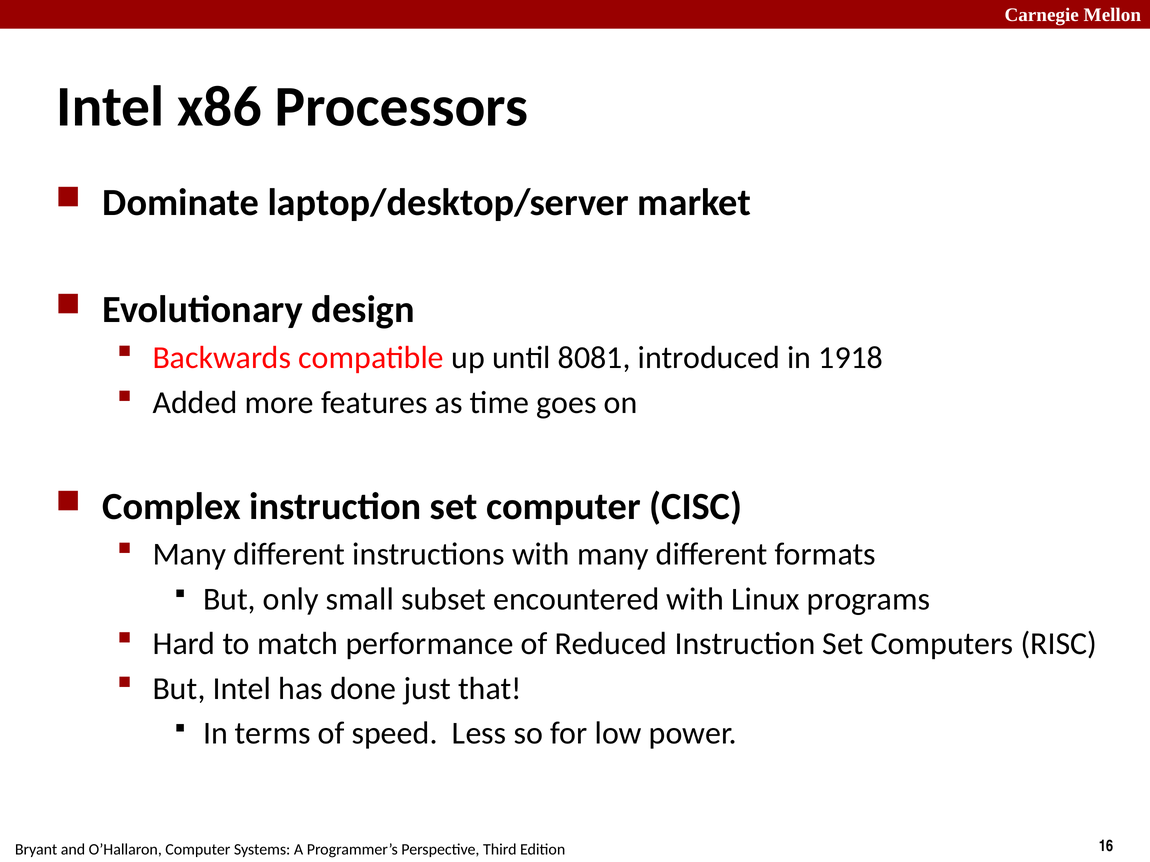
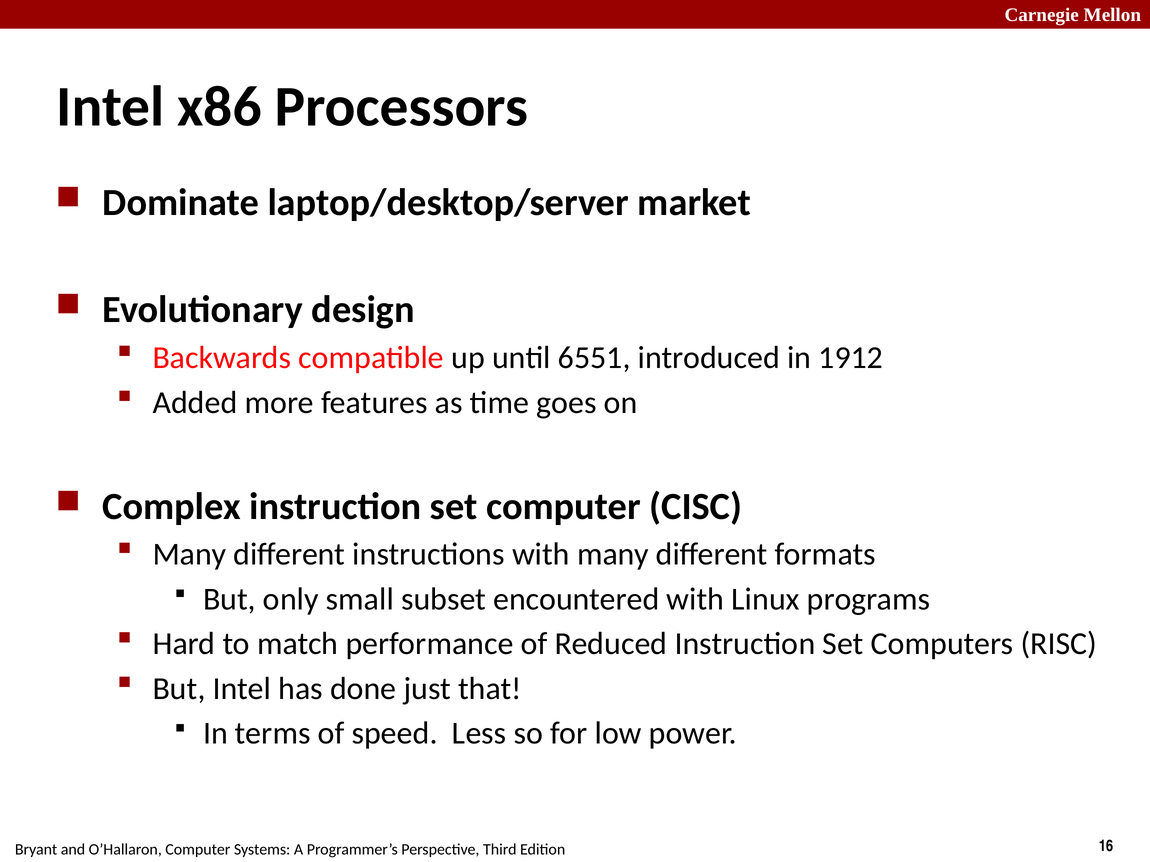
8081: 8081 -> 6551
1918: 1918 -> 1912
